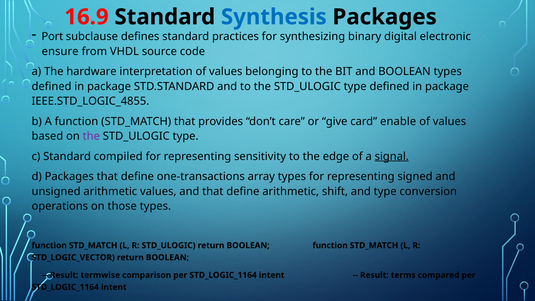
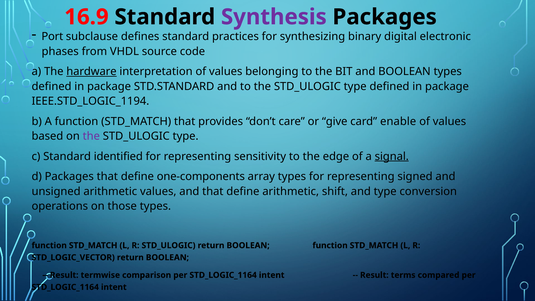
Synthesis colour: blue -> purple
ensure: ensure -> phases
hardware underline: none -> present
IEEE.STD_LOGIC_4855: IEEE.STD_LOGIC_4855 -> IEEE.STD_LOGIC_1194
compiled: compiled -> identified
one-transactions: one-transactions -> one-components
